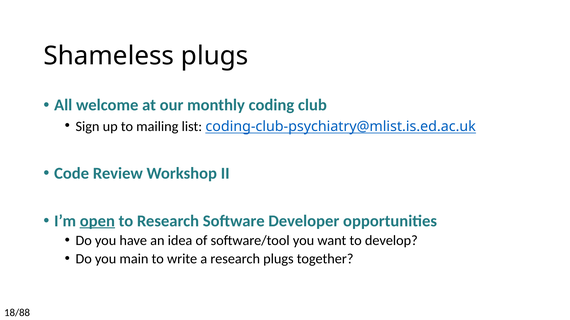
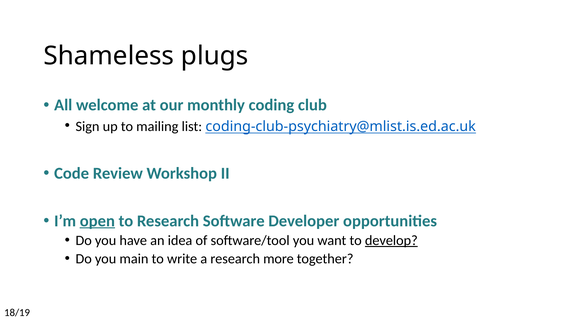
develop underline: none -> present
research plugs: plugs -> more
18/88: 18/88 -> 18/19
